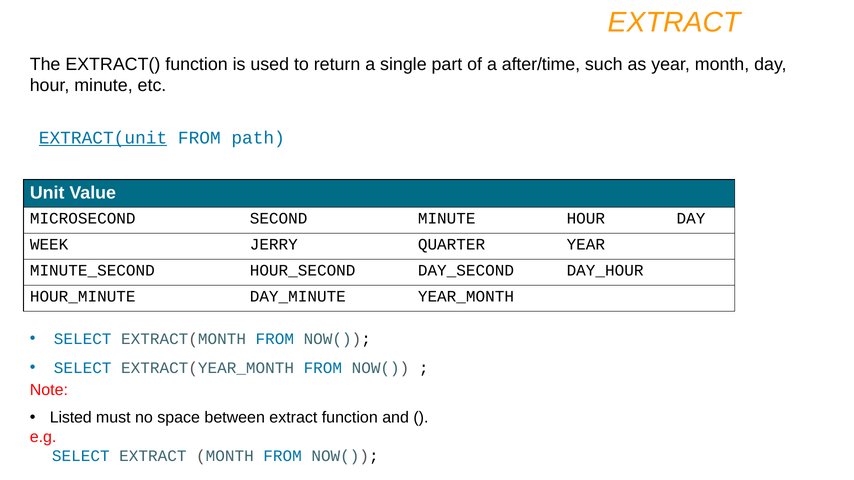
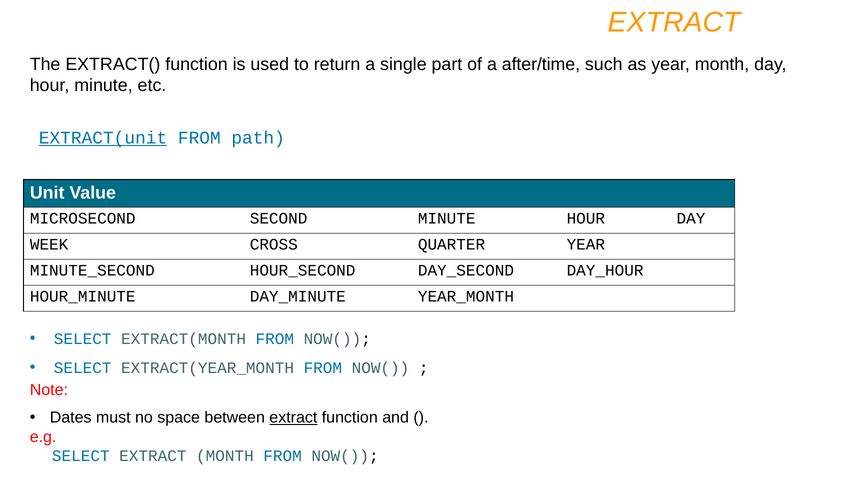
JERRY: JERRY -> CROSS
Listed: Listed -> Dates
extract at (293, 418) underline: none -> present
